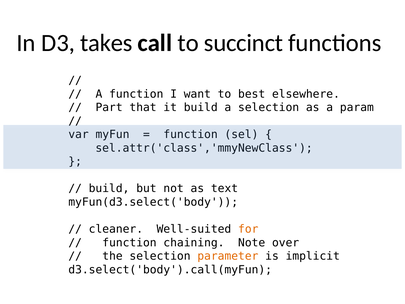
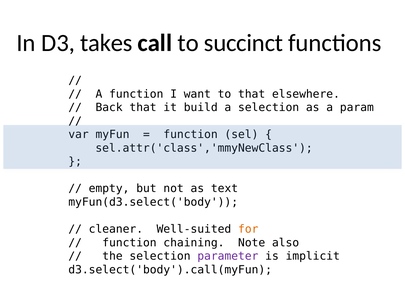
to best: best -> that
Part: Part -> Back
build at (109, 188): build -> empty
over: over -> also
parameter colour: orange -> purple
